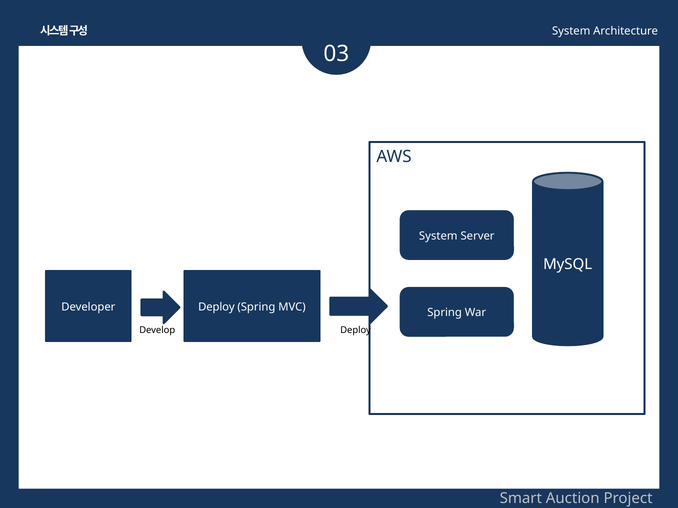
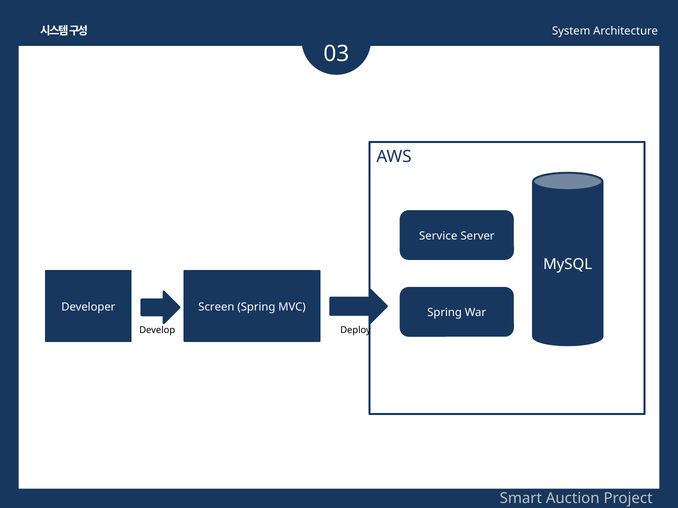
System at (438, 236): System -> Service
Deploy at (216, 307): Deploy -> Screen
